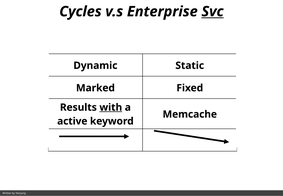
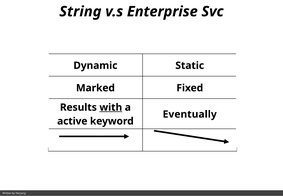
Cycles: Cycles -> String
Svc underline: present -> none
Memcache: Memcache -> Eventually
